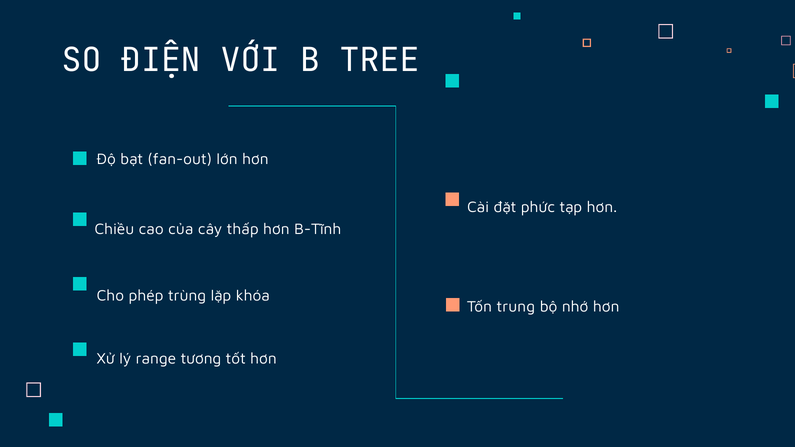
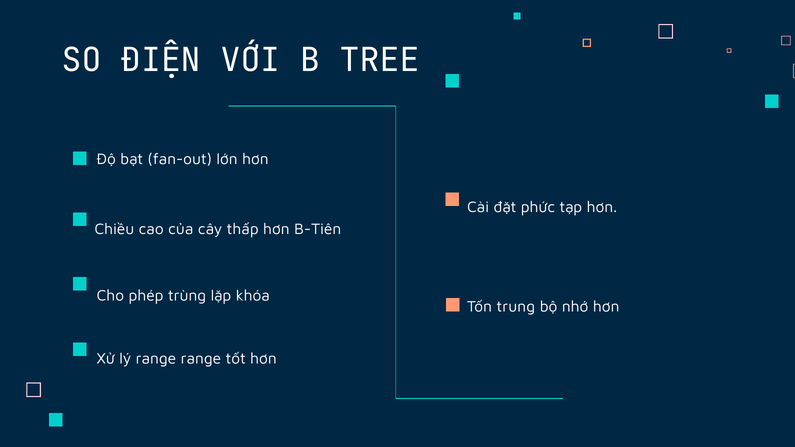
B-Tĩnh: B-Tĩnh -> B-Tiên
range tương: tương -> range
